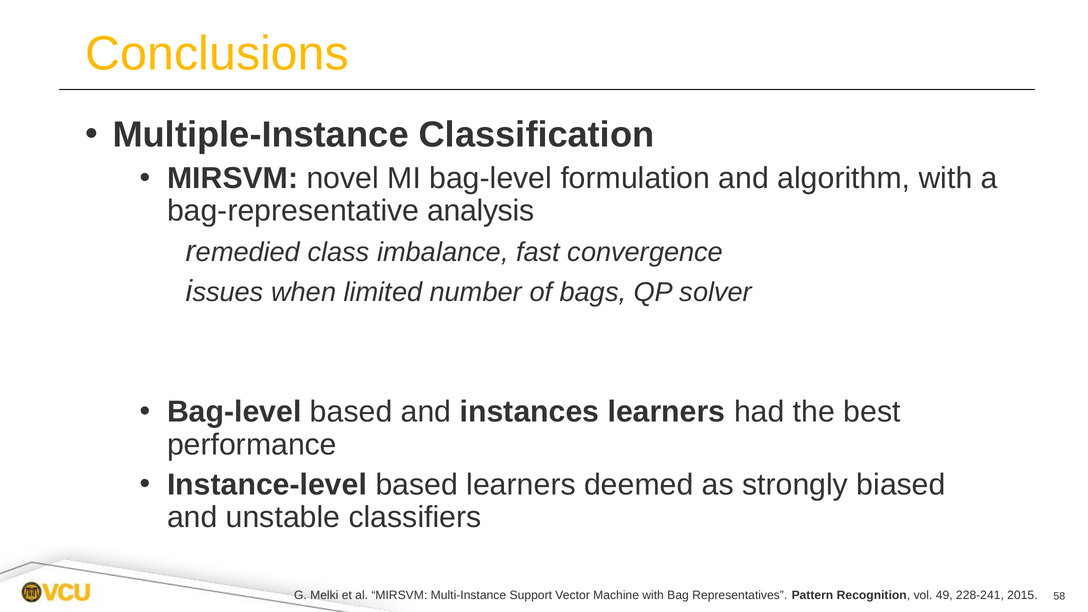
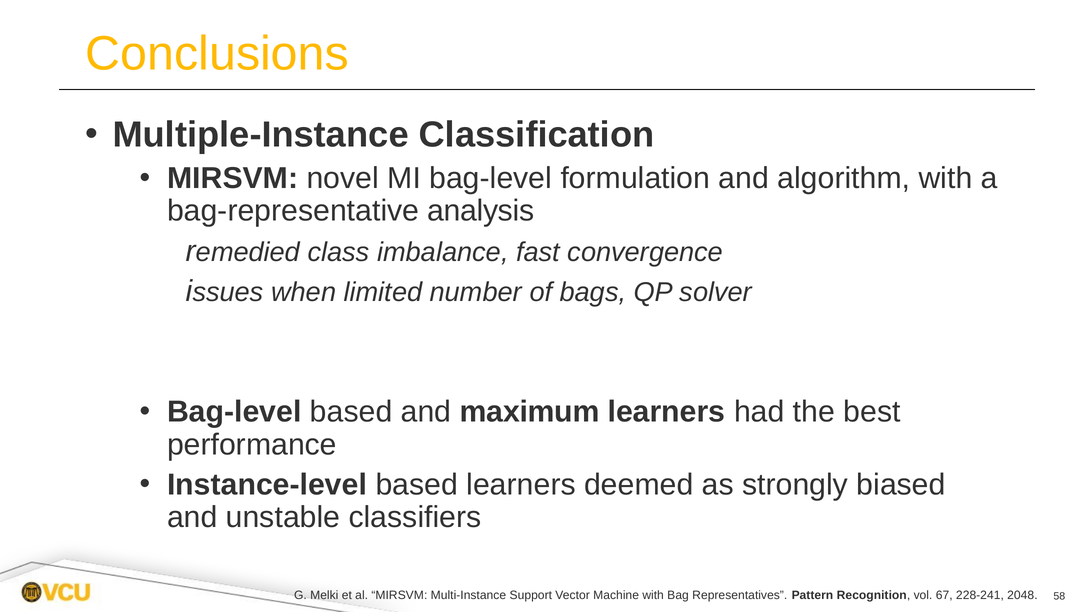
instances: instances -> maximum
49: 49 -> 67
2015: 2015 -> 2048
